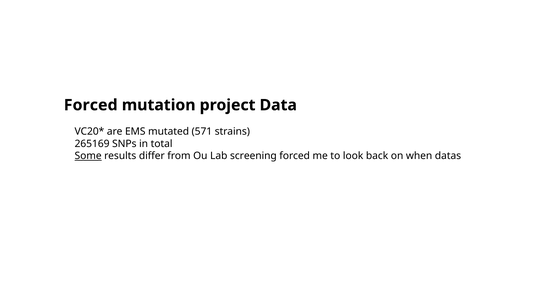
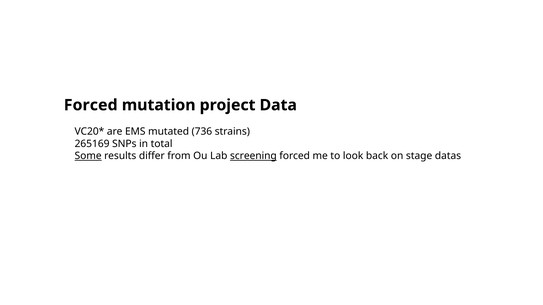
571: 571 -> 736
screening underline: none -> present
when: when -> stage
